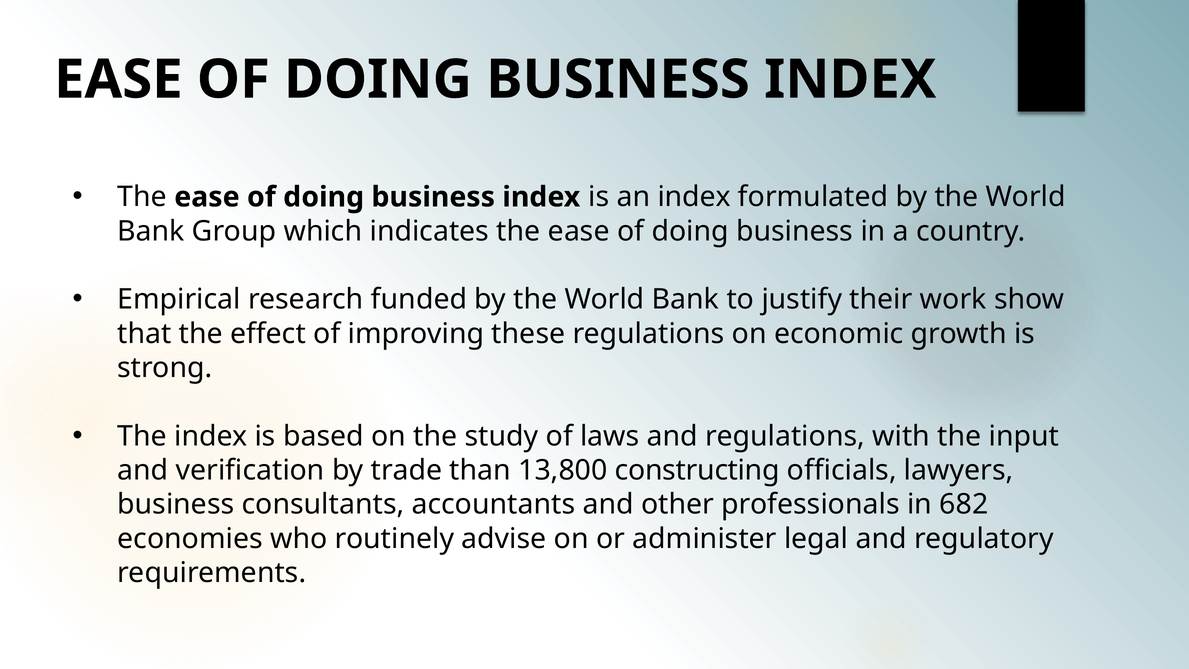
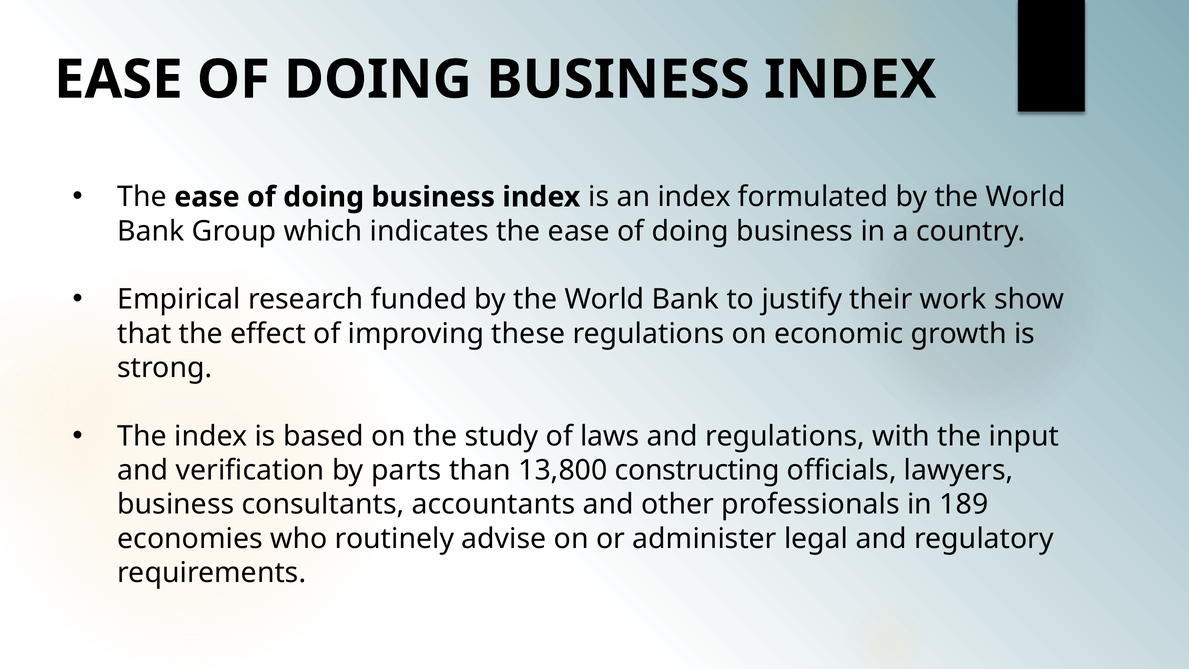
trade: trade -> parts
682: 682 -> 189
